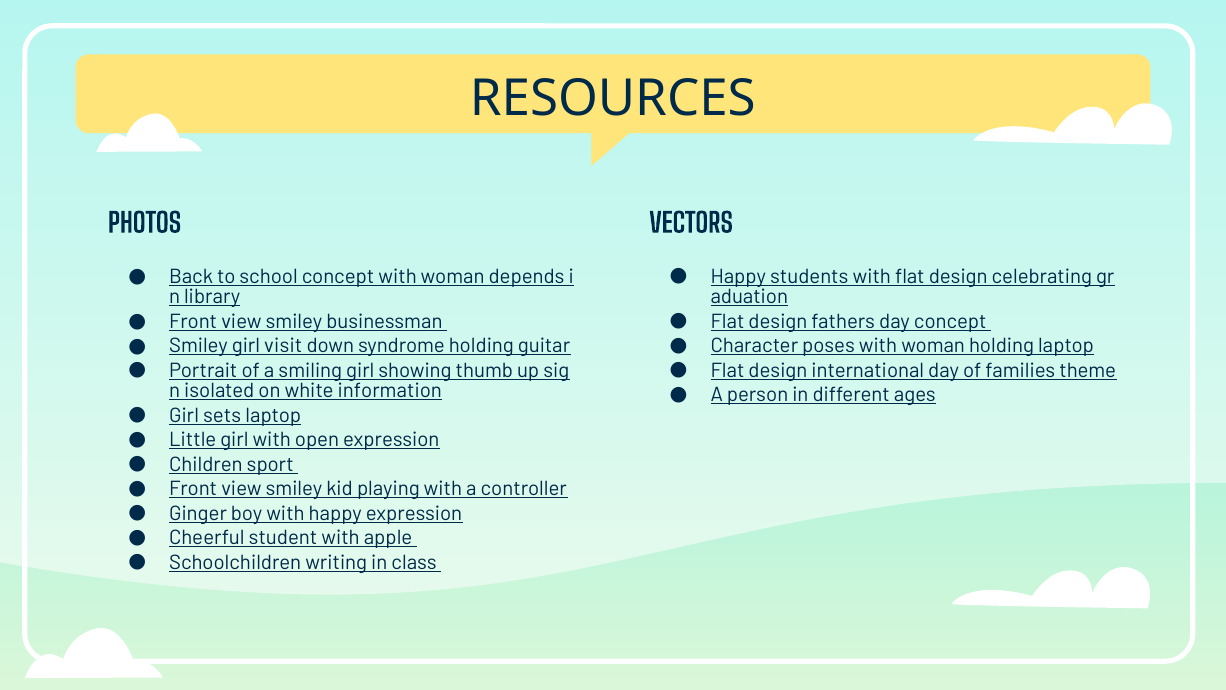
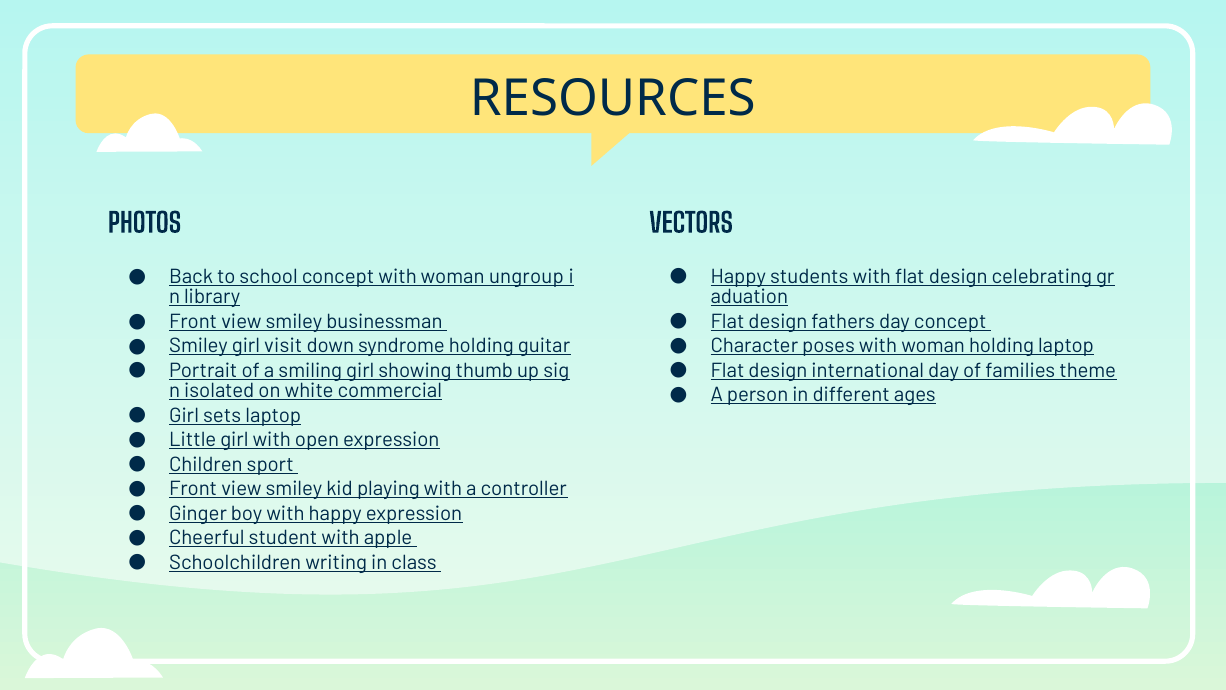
depends: depends -> ungroup
information: information -> commercial
